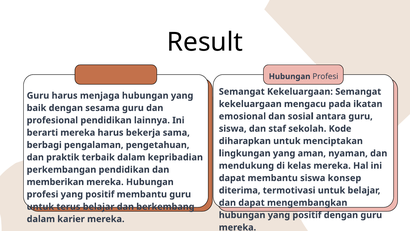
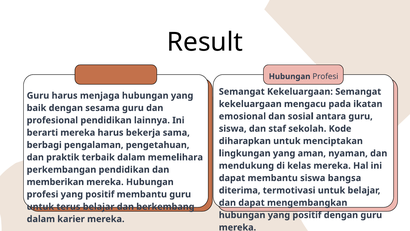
kepribadian: kepribadian -> memelihara
konsep: konsep -> bangsa
